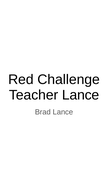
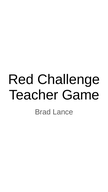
Teacher Lance: Lance -> Game
